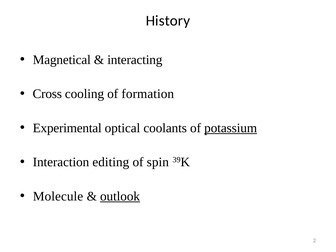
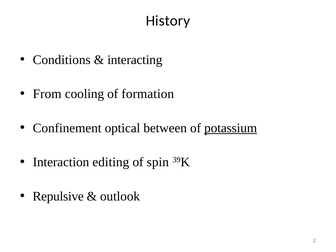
Magnetical: Magnetical -> Conditions
Cross: Cross -> From
Experimental: Experimental -> Confinement
coolants: coolants -> between
Molecule: Molecule -> Repulsive
outlook underline: present -> none
